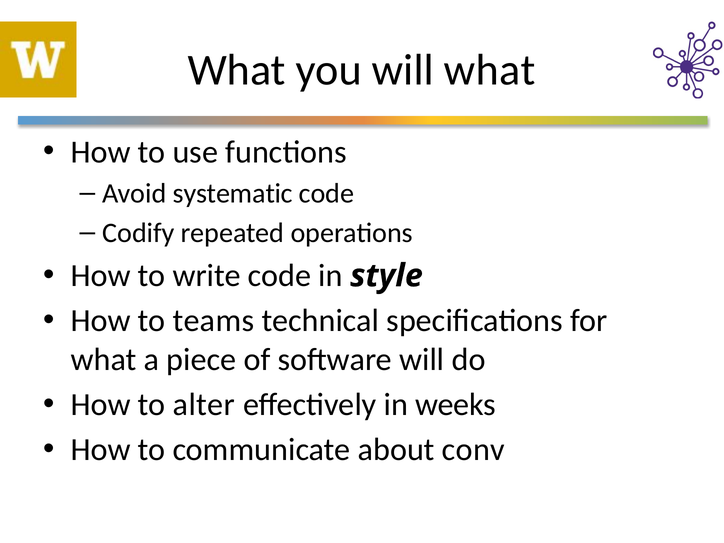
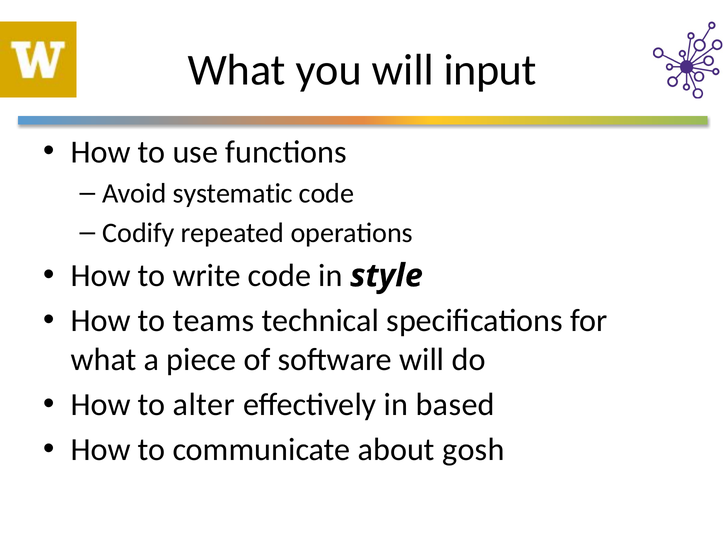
will what: what -> input
weeks: weeks -> based
conv: conv -> gosh
